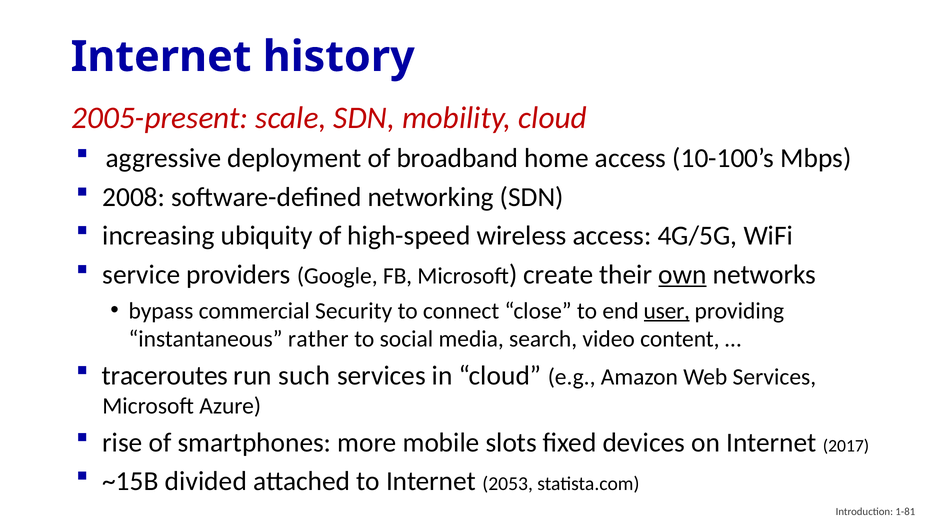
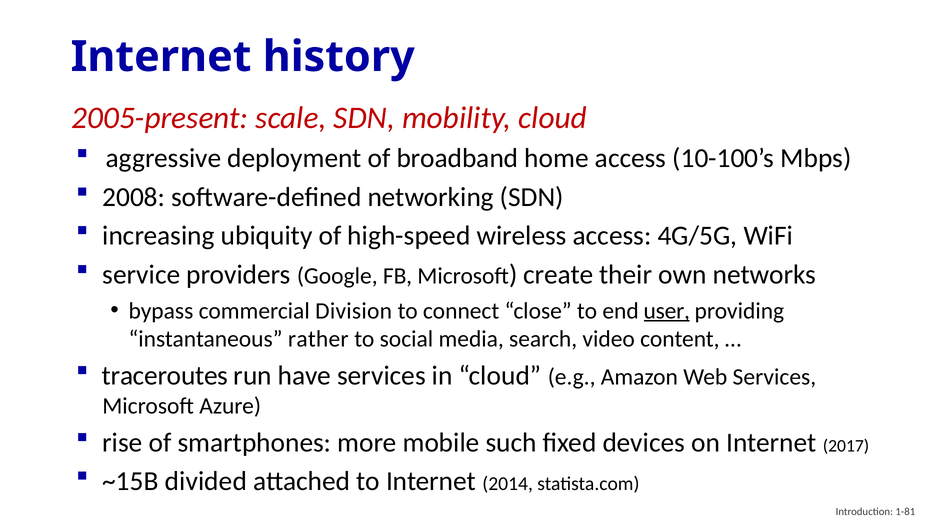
own underline: present -> none
Security: Security -> Division
such: such -> have
slots: slots -> such
2053: 2053 -> 2014
